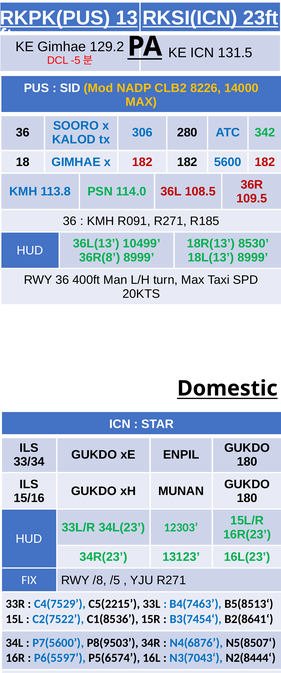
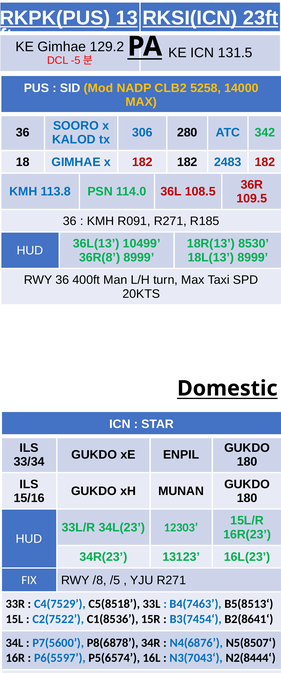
8226: 8226 -> 5258
5600: 5600 -> 2483
C5(2215: C5(2215 -> C5(8518
P8(9503: P8(9503 -> P8(6878
